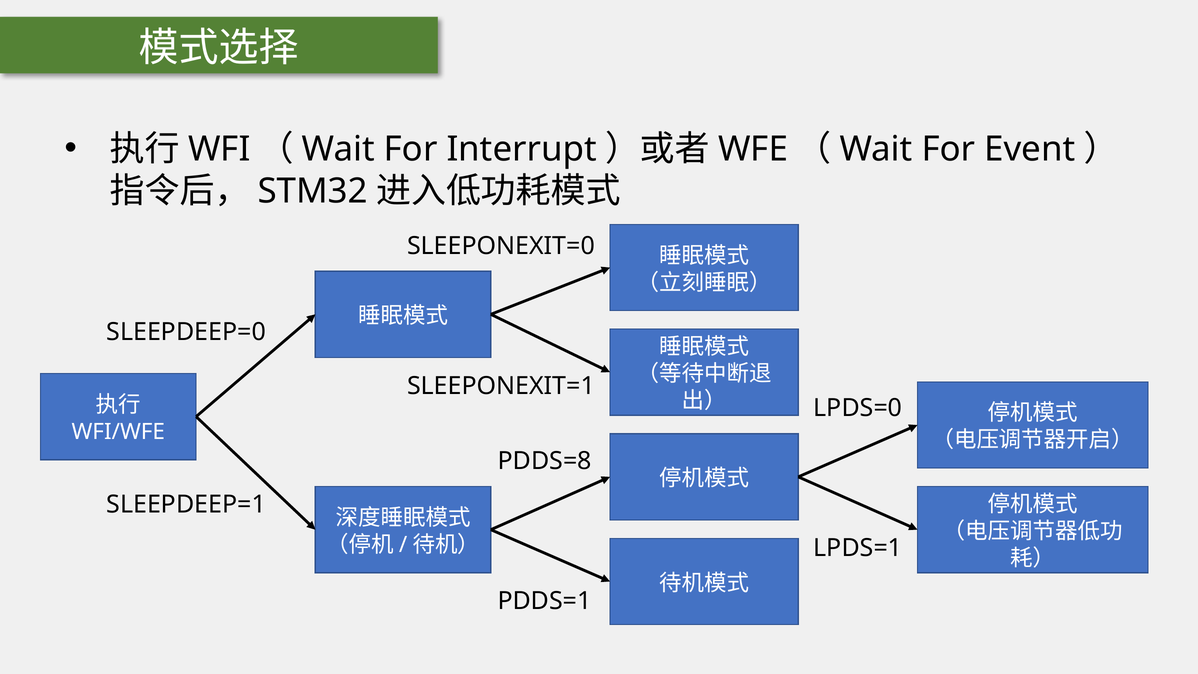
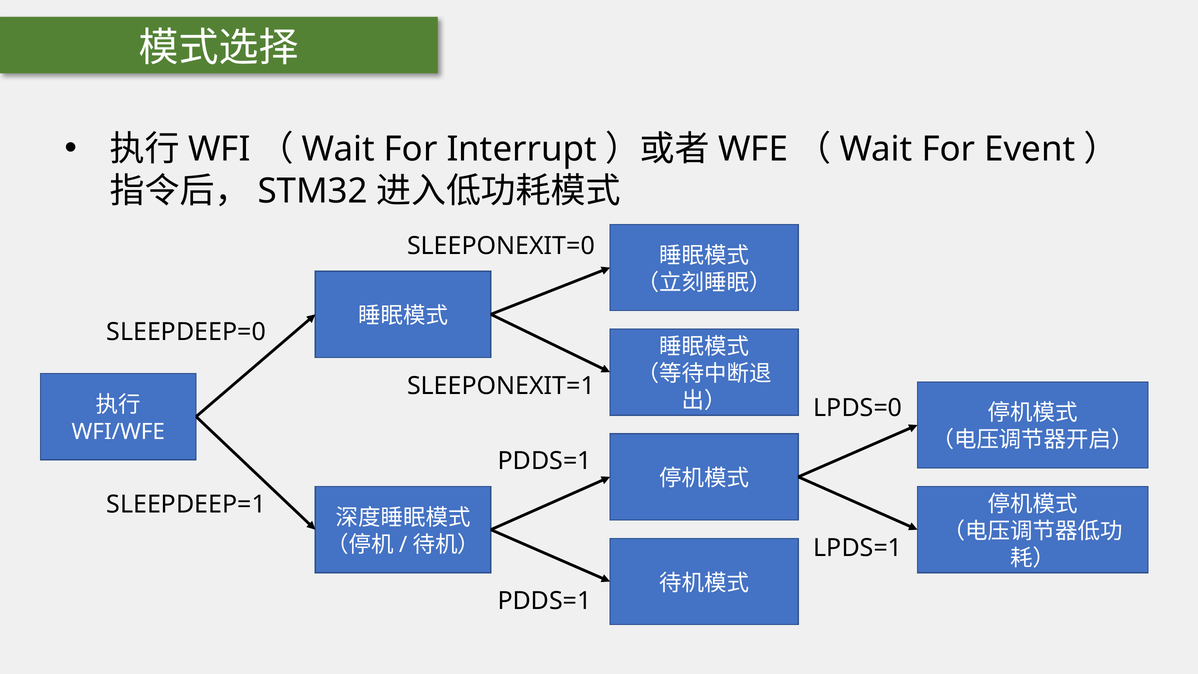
PDDS=8 at (545, 461): PDDS=8 -> PDDS=1
